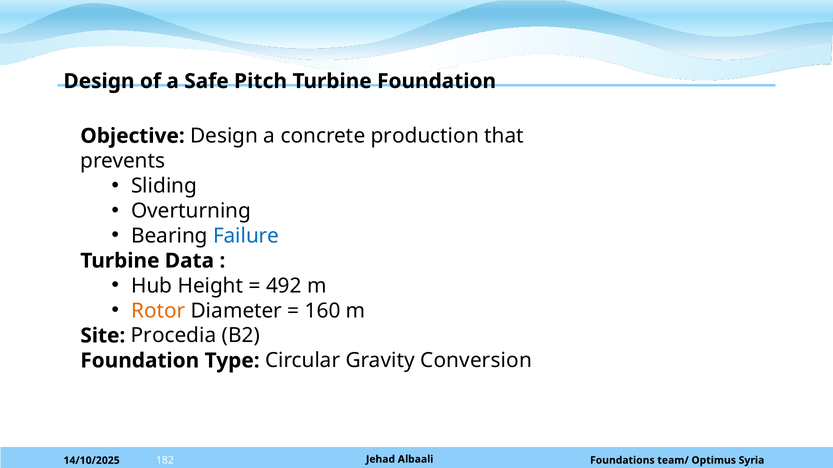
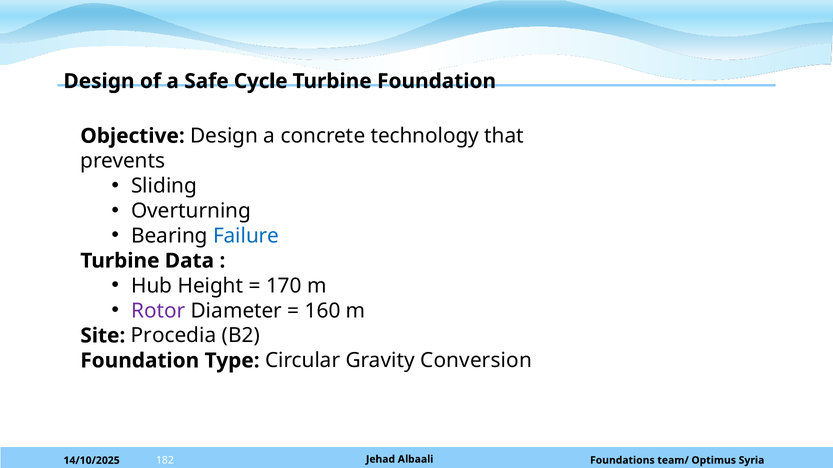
Pitch: Pitch -> Cycle
production: production -> technology
492: 492 -> 170
Rotor colour: orange -> purple
